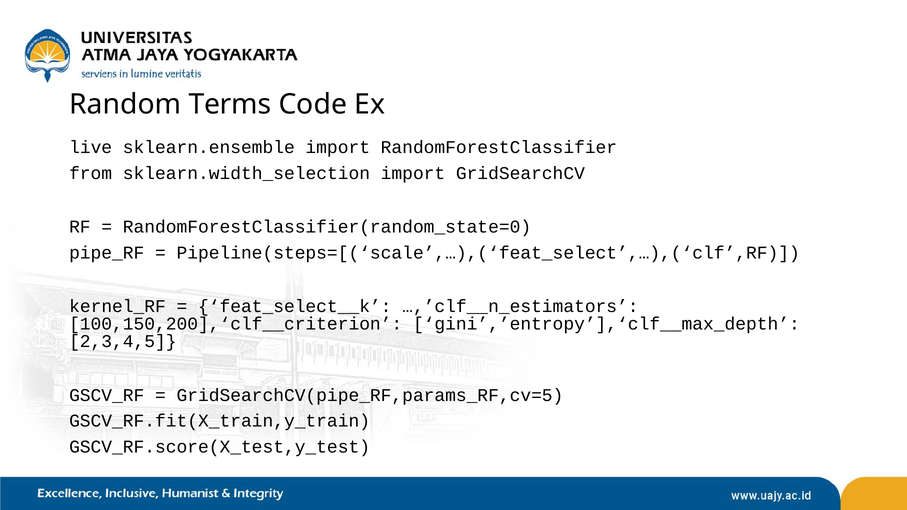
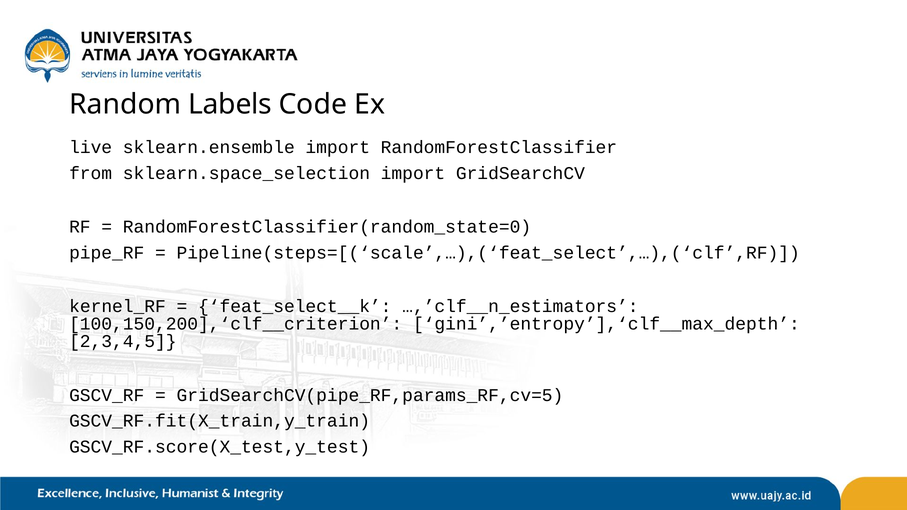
Terms: Terms -> Labels
sklearn.width_selection: sklearn.width_selection -> sklearn.space_selection
